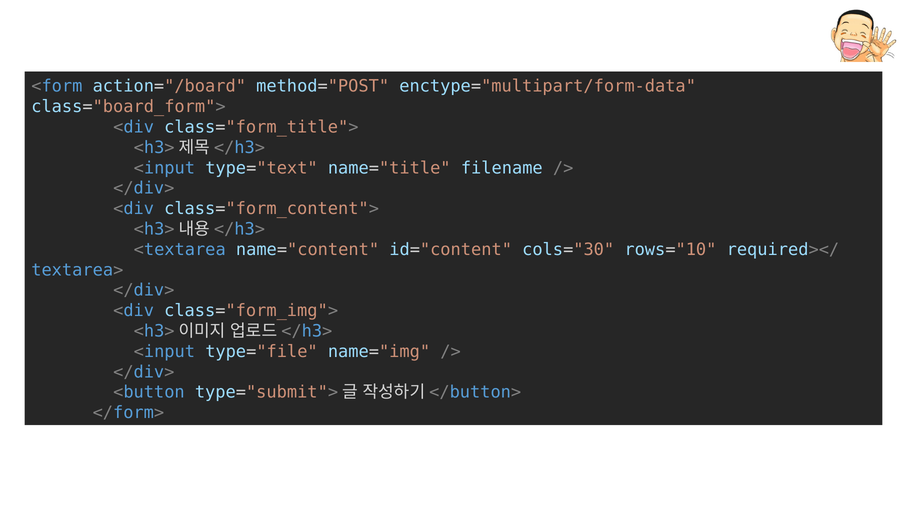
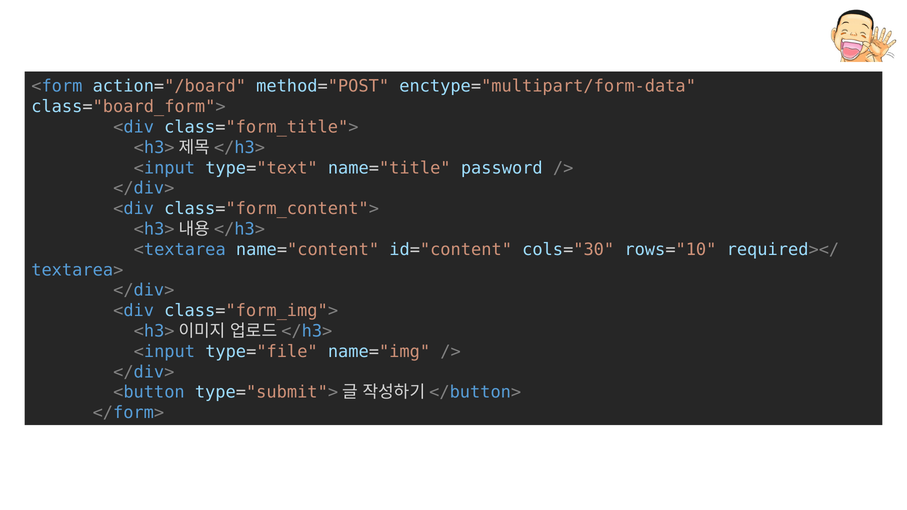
filename: filename -> password
